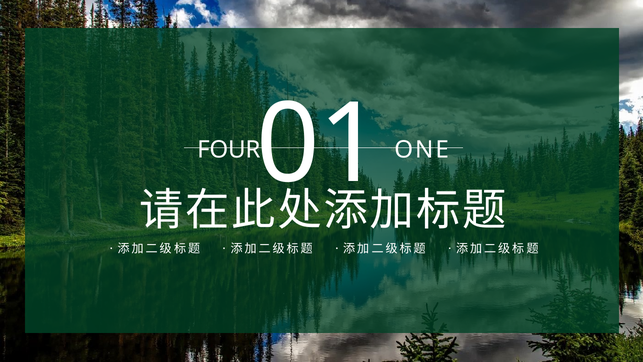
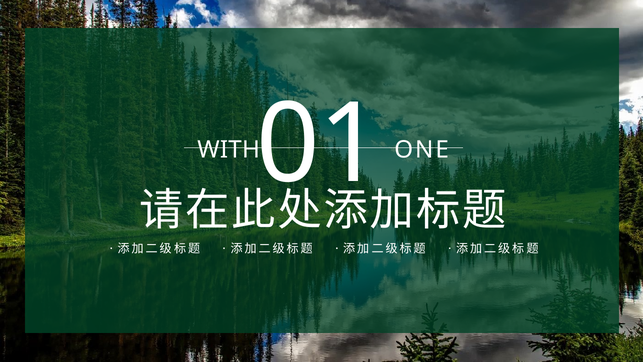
FOUR: FOUR -> WITH
